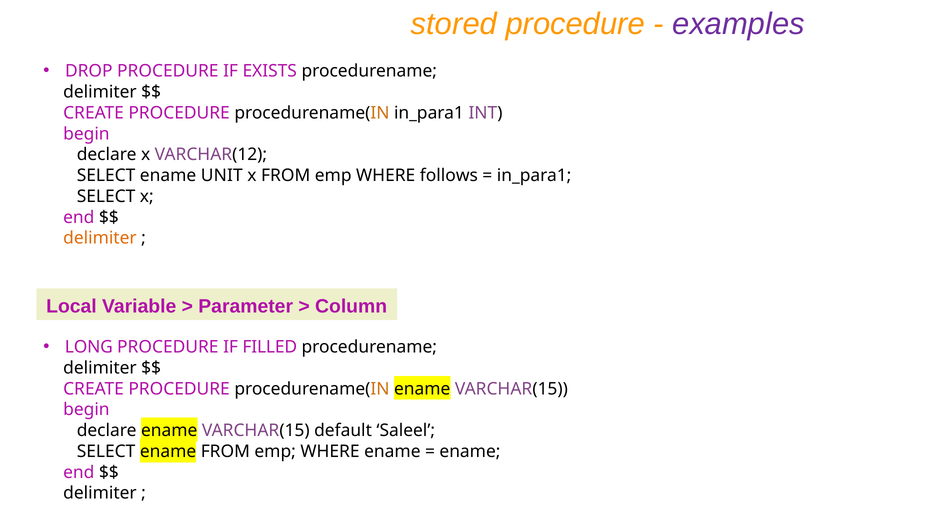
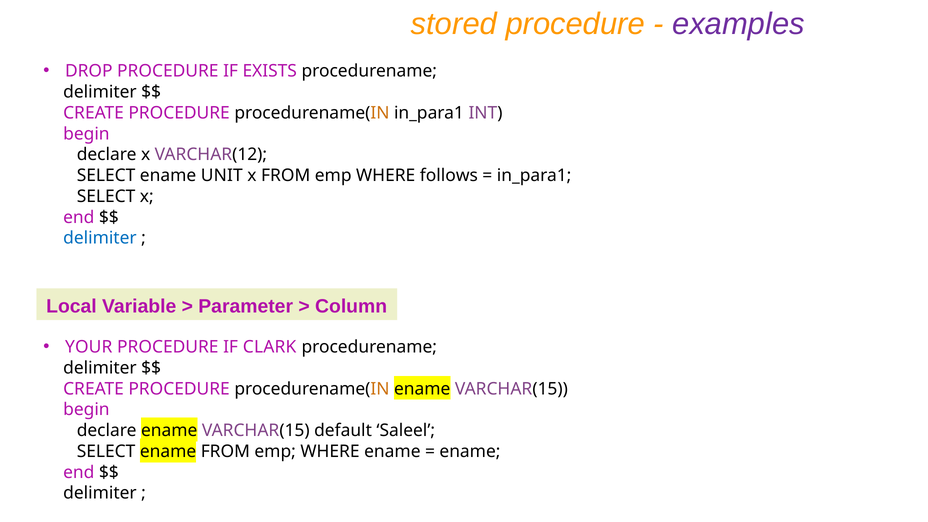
delimiter at (100, 238) colour: orange -> blue
LONG: LONG -> YOUR
FILLED: FILLED -> CLARK
